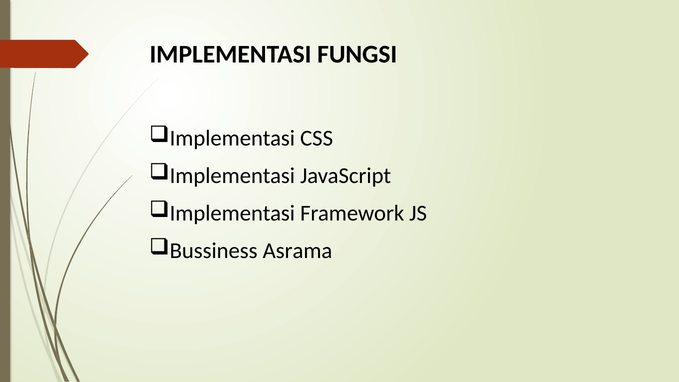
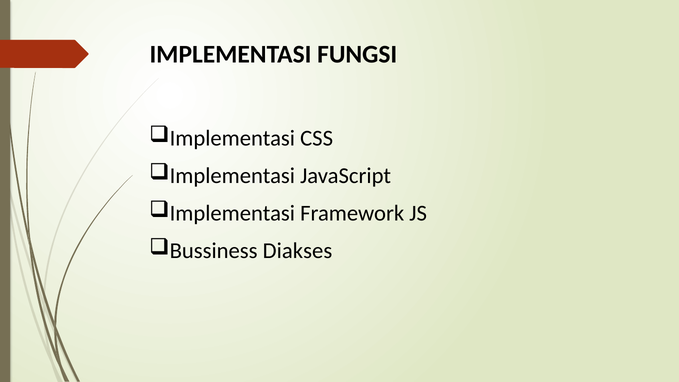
Asrama: Asrama -> Diakses
